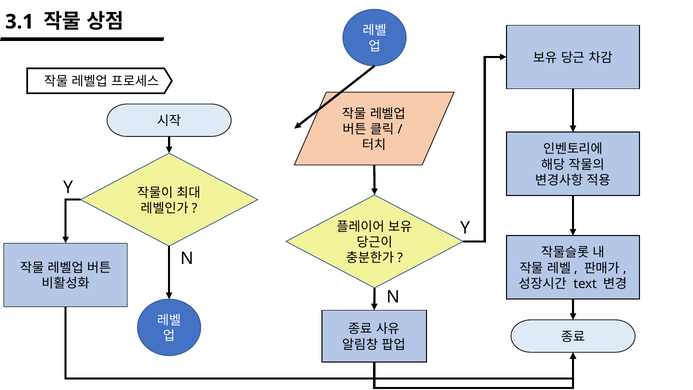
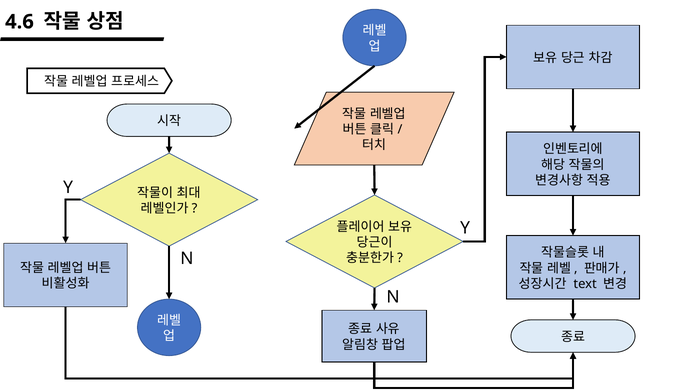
3.1: 3.1 -> 4.6
